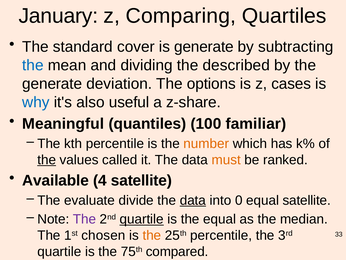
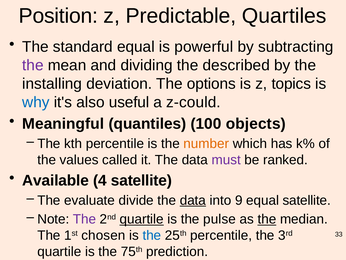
January: January -> Position
Comparing: Comparing -> Predictable
standard cover: cover -> equal
is generate: generate -> powerful
the at (33, 65) colour: blue -> purple
generate at (52, 84): generate -> installing
cases: cases -> topics
z-share: z-share -> z-could
familiar: familiar -> objects
the at (47, 160) underline: present -> none
must colour: orange -> purple
0: 0 -> 9
the equal: equal -> pulse
the at (267, 219) underline: none -> present
the at (152, 235) colour: orange -> blue
compared: compared -> prediction
